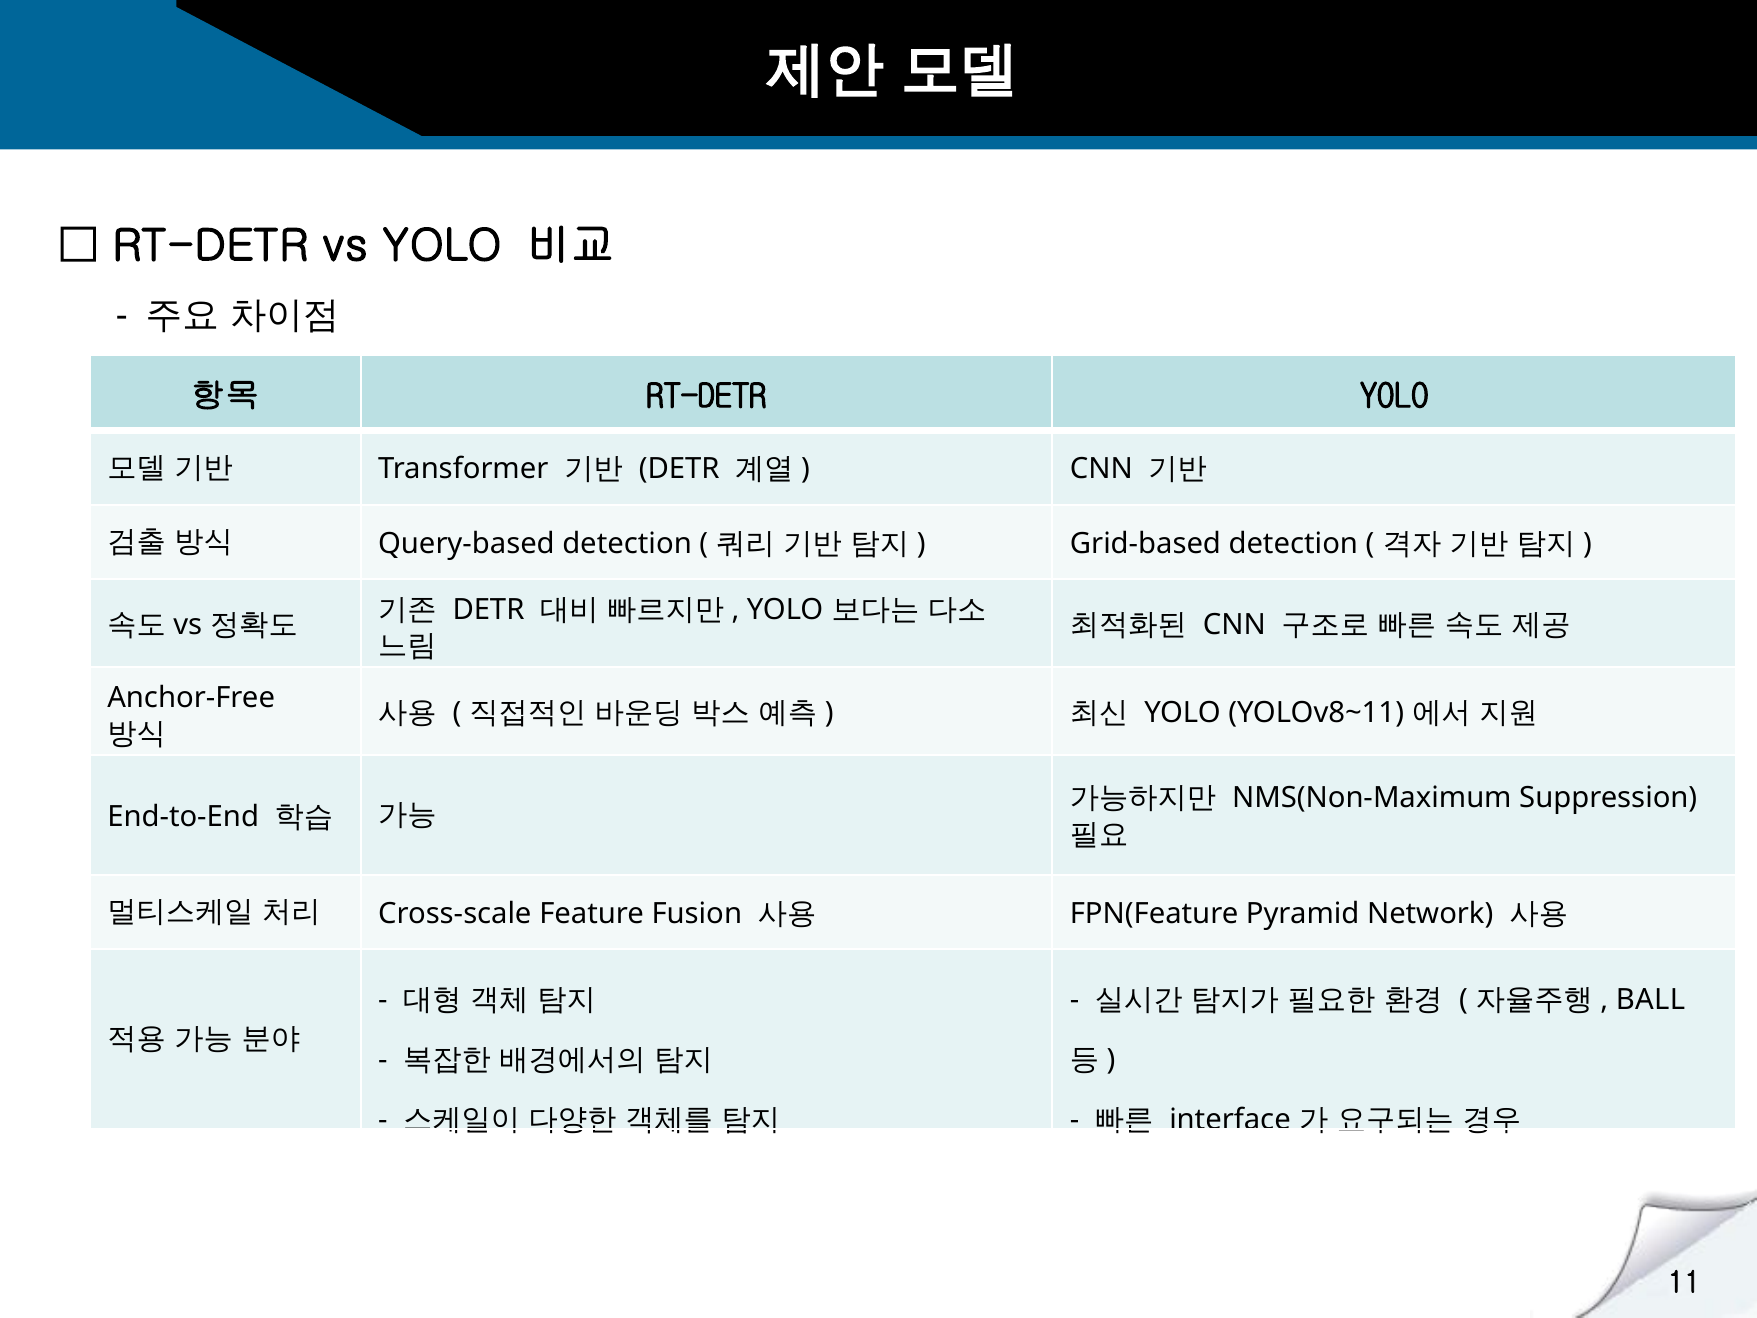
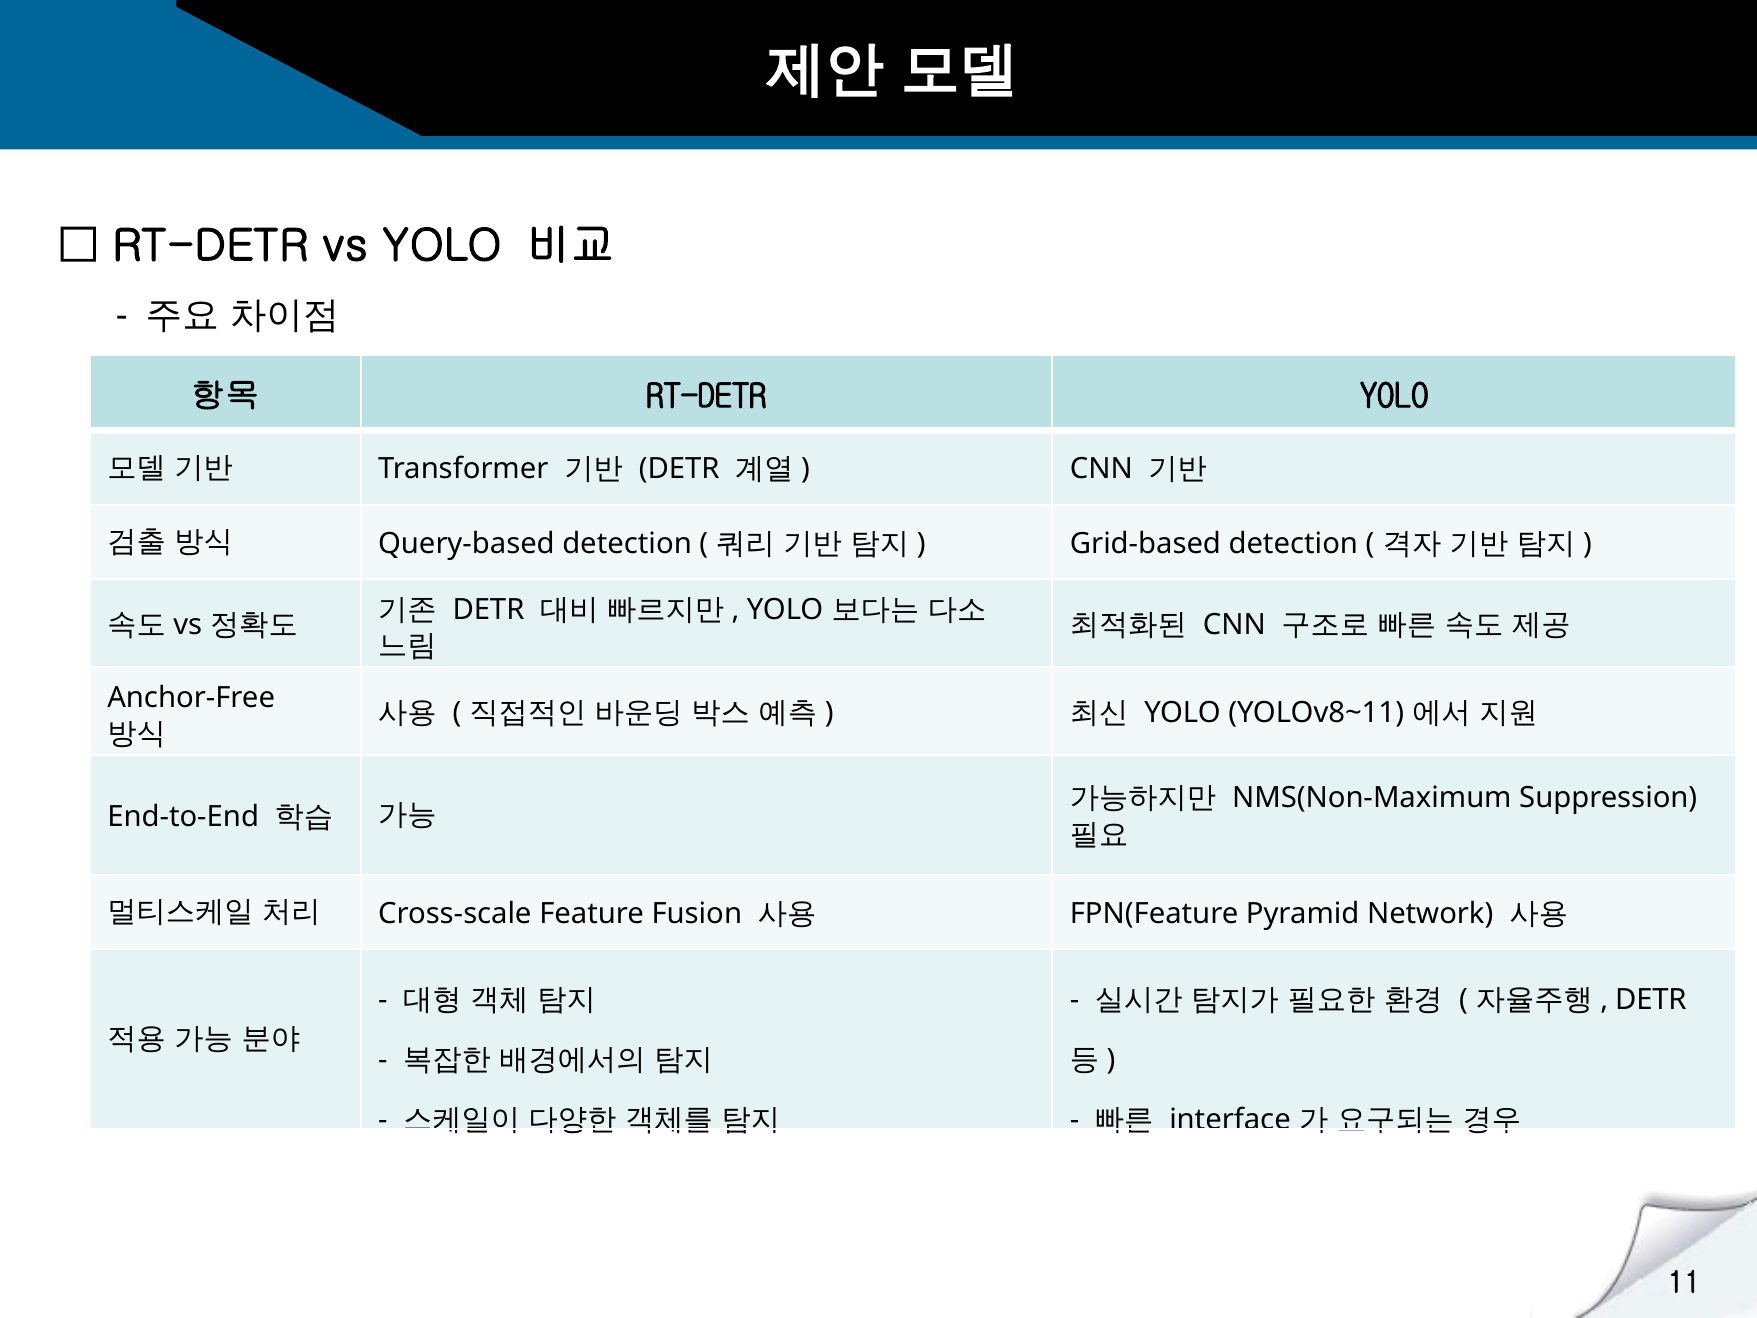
BALL at (1651, 1000): BALL -> DETR
